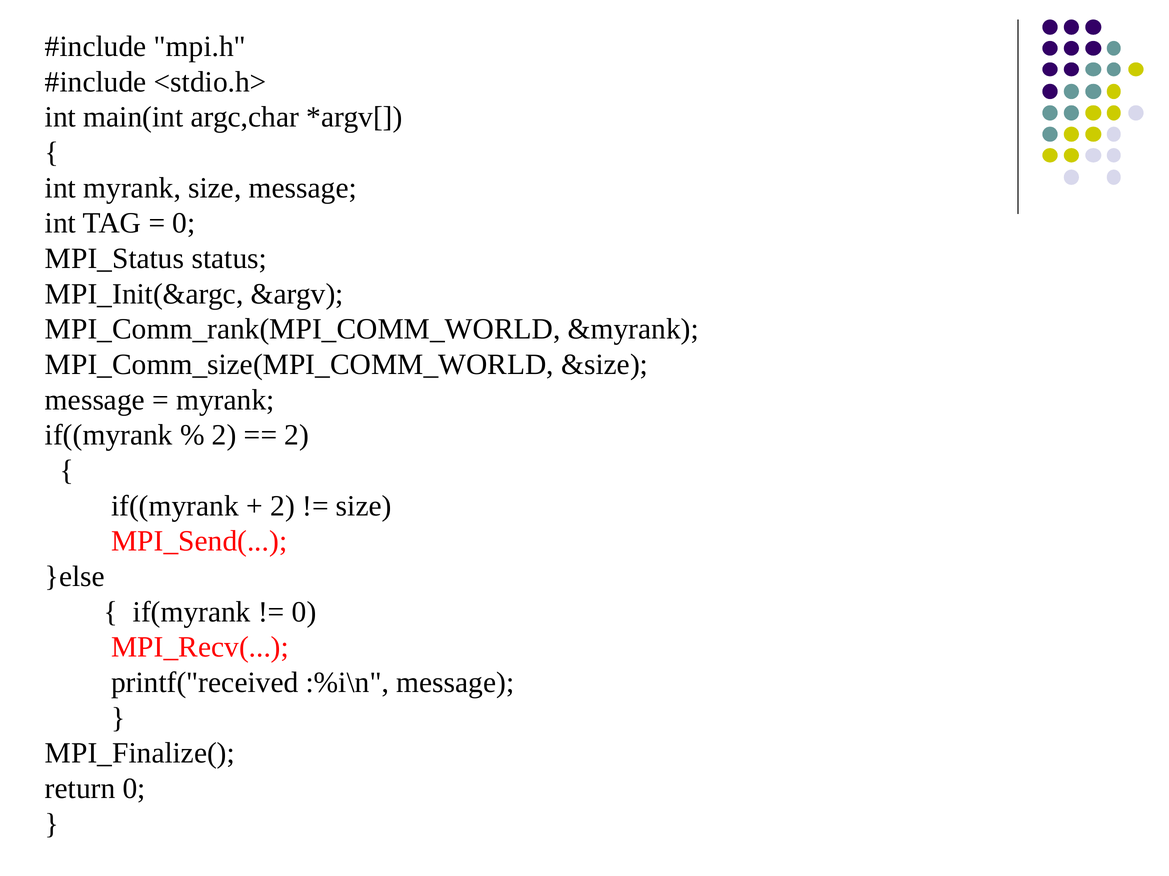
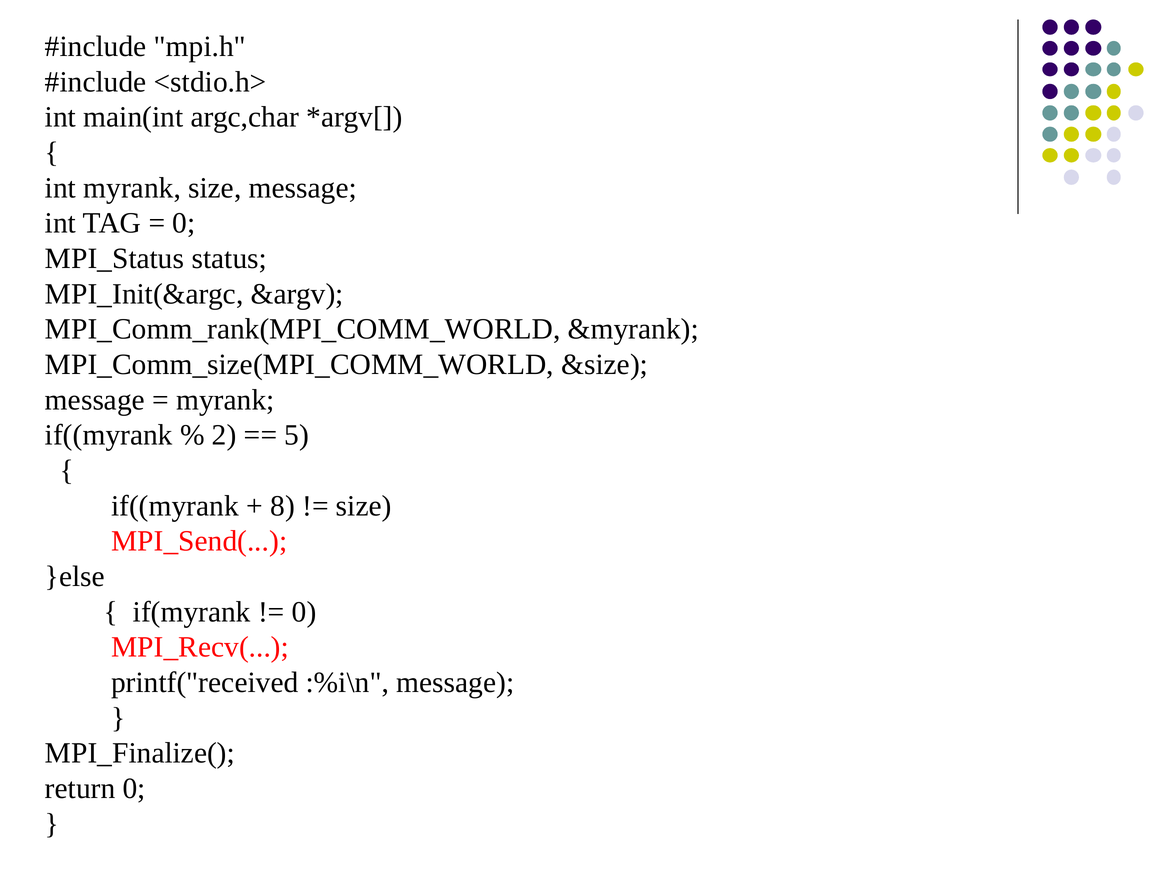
2 at (297, 436): 2 -> 5
2 at (283, 506): 2 -> 8
